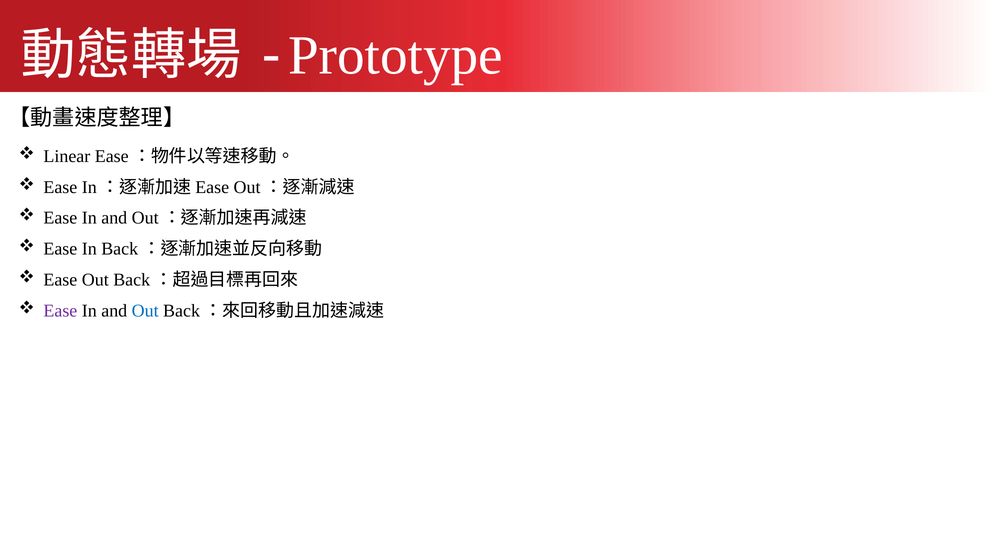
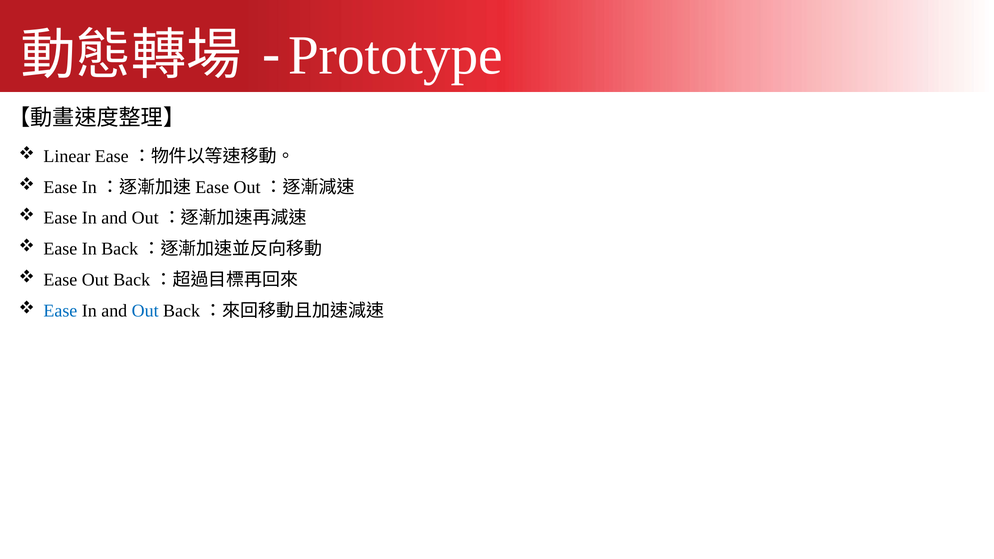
Ease at (60, 311) colour: purple -> blue
